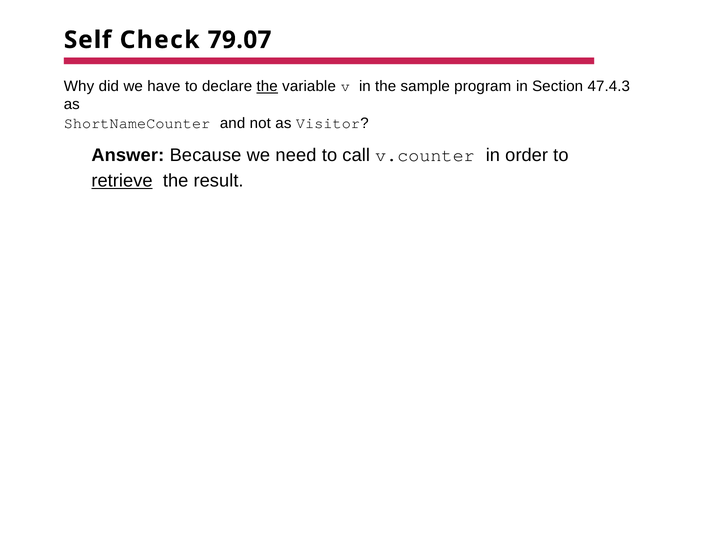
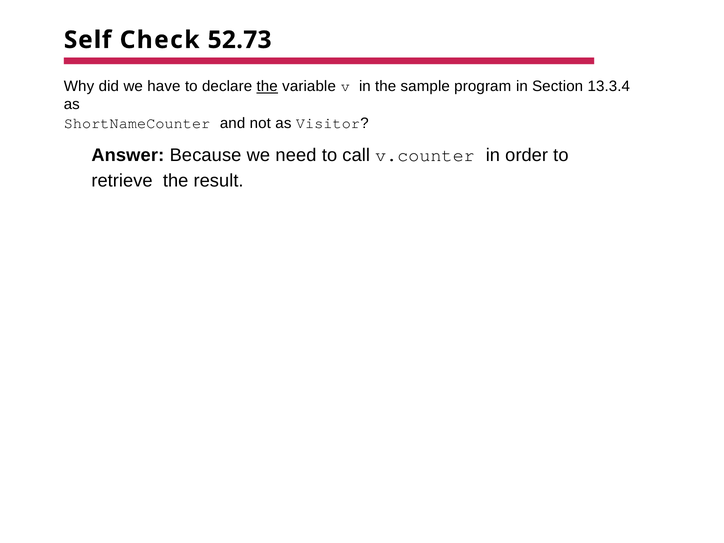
79.07: 79.07 -> 52.73
47.4.3: 47.4.3 -> 13.3.4
retrieve underline: present -> none
